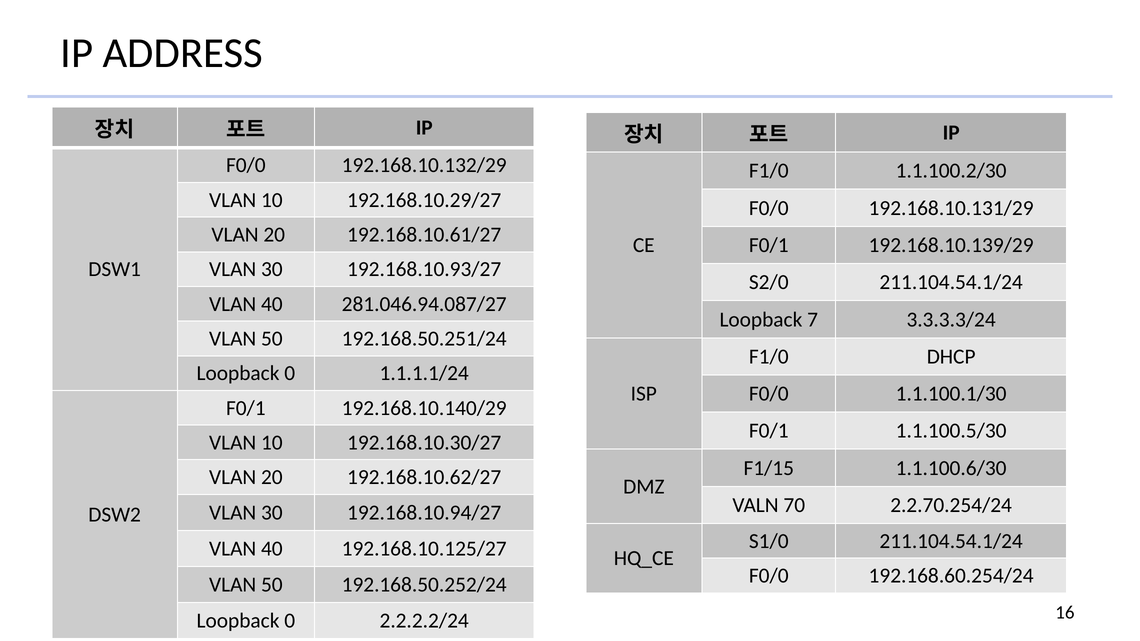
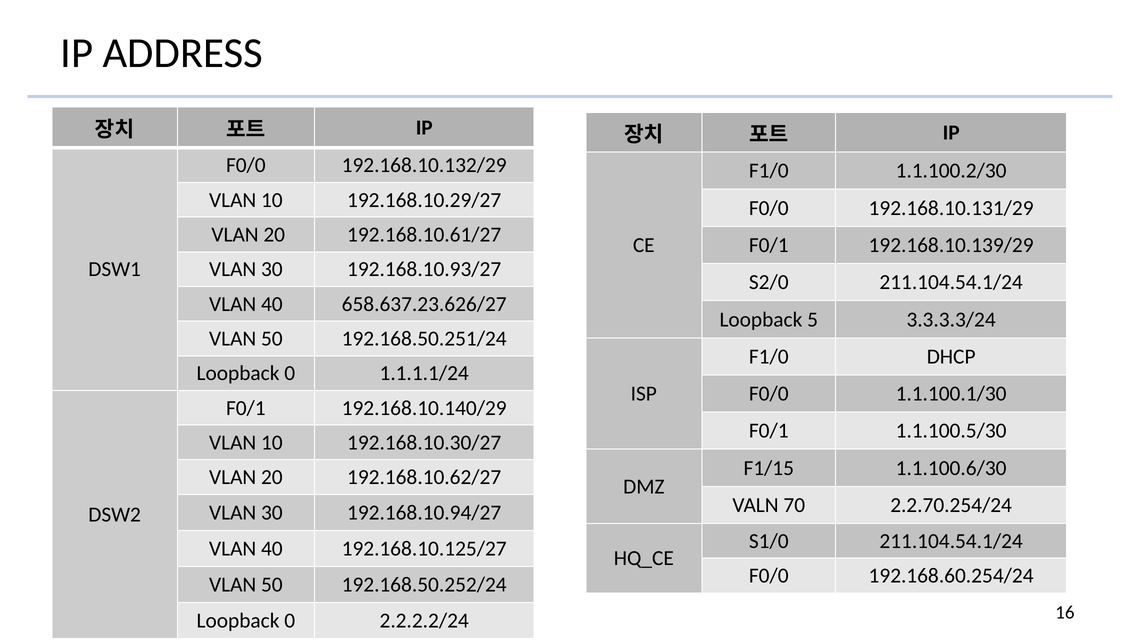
281.046.94.087/27: 281.046.94.087/27 -> 658.637.23.626/27
7: 7 -> 5
